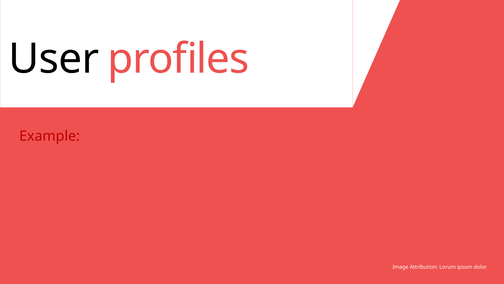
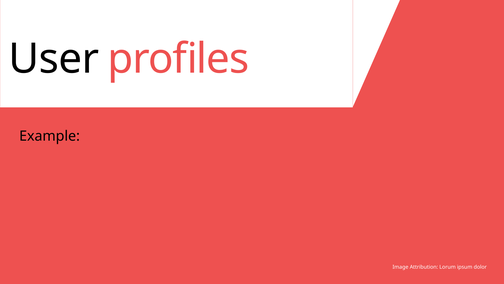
Example colour: red -> black
